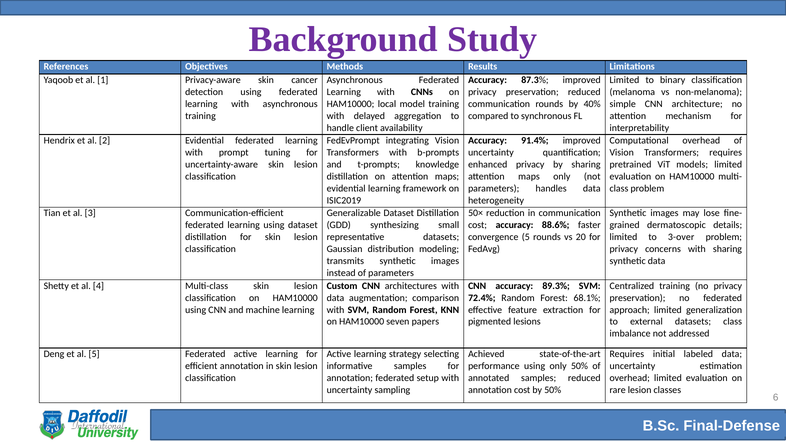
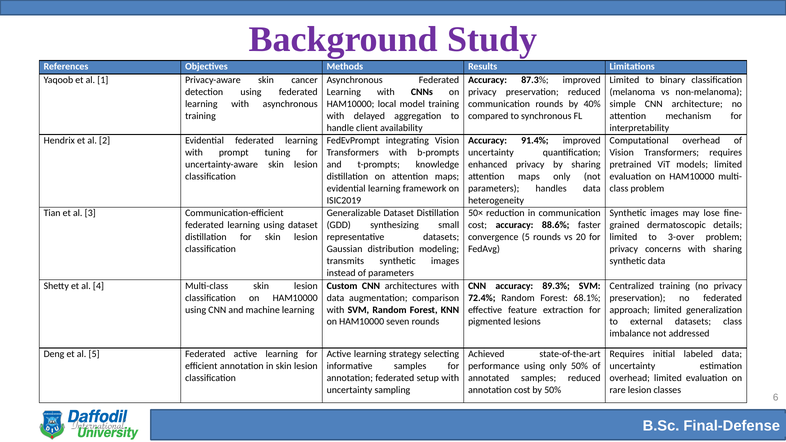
seven papers: papers -> rounds
